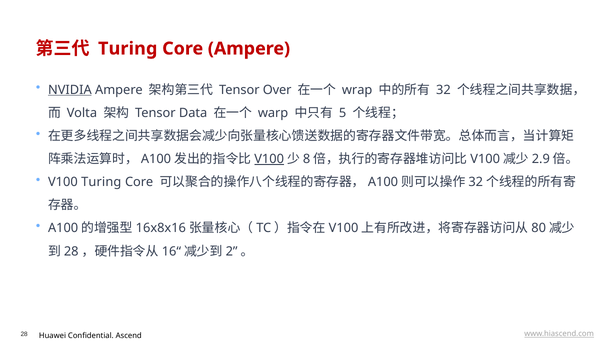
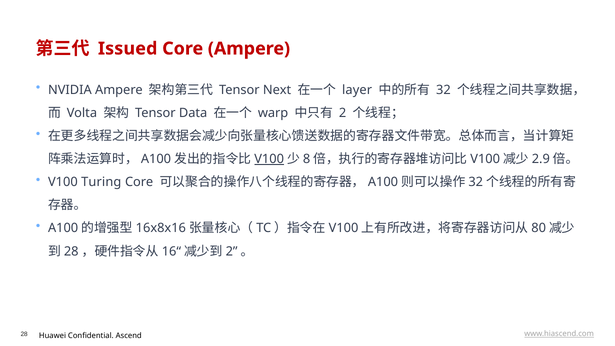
Turing at (128, 49): Turing -> Issued
NVIDIA underline: present -> none
Over: Over -> Next
wrap: wrap -> layer
5 at (343, 113): 5 -> 2
